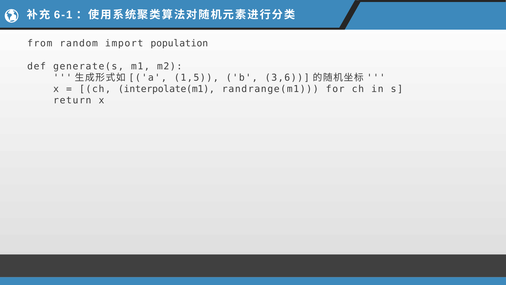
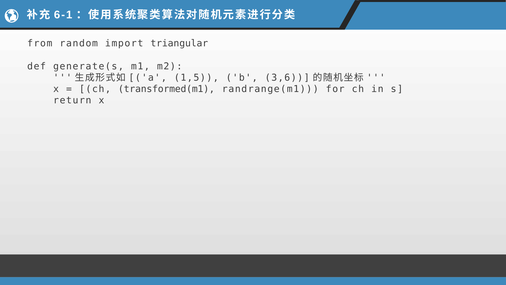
population: population -> triangular
interpolate(m1: interpolate(m1 -> transformed(m1
